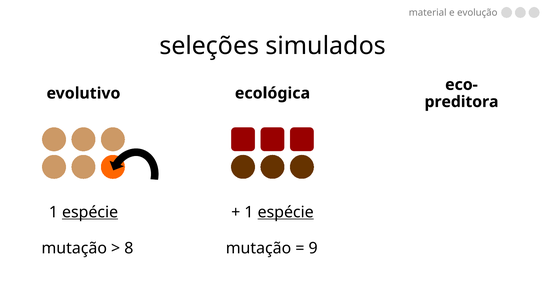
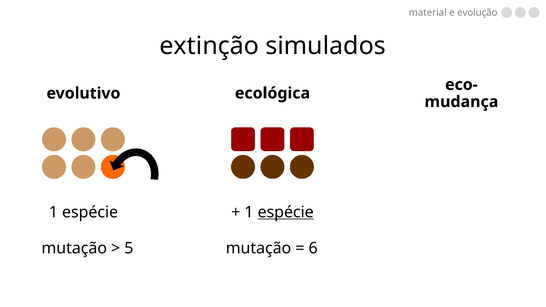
seleções: seleções -> extinção
preditora: preditora -> mudança
espécie at (90, 212) underline: present -> none
8: 8 -> 5
9: 9 -> 6
